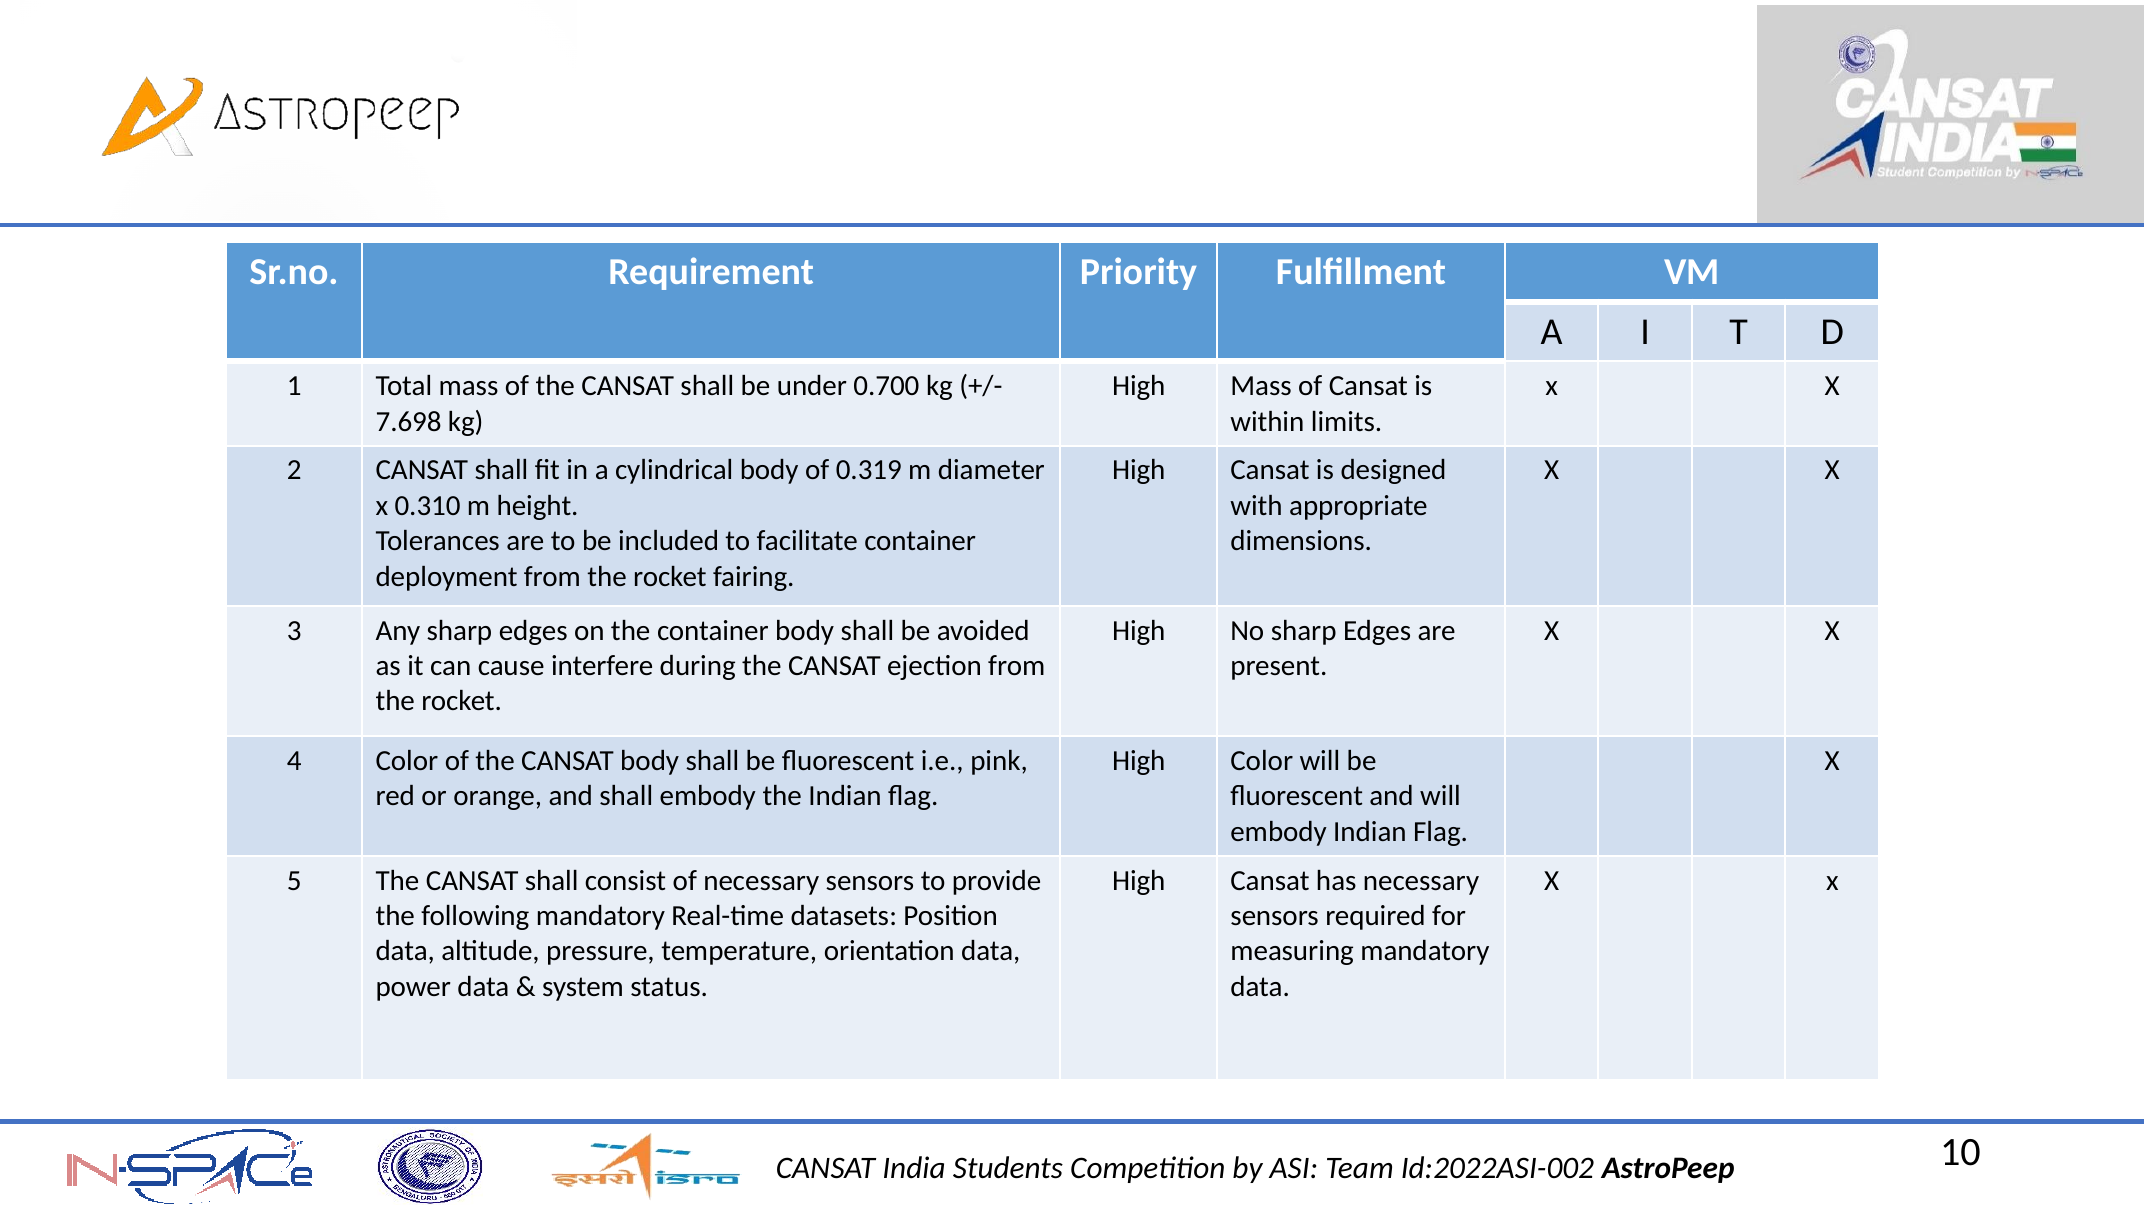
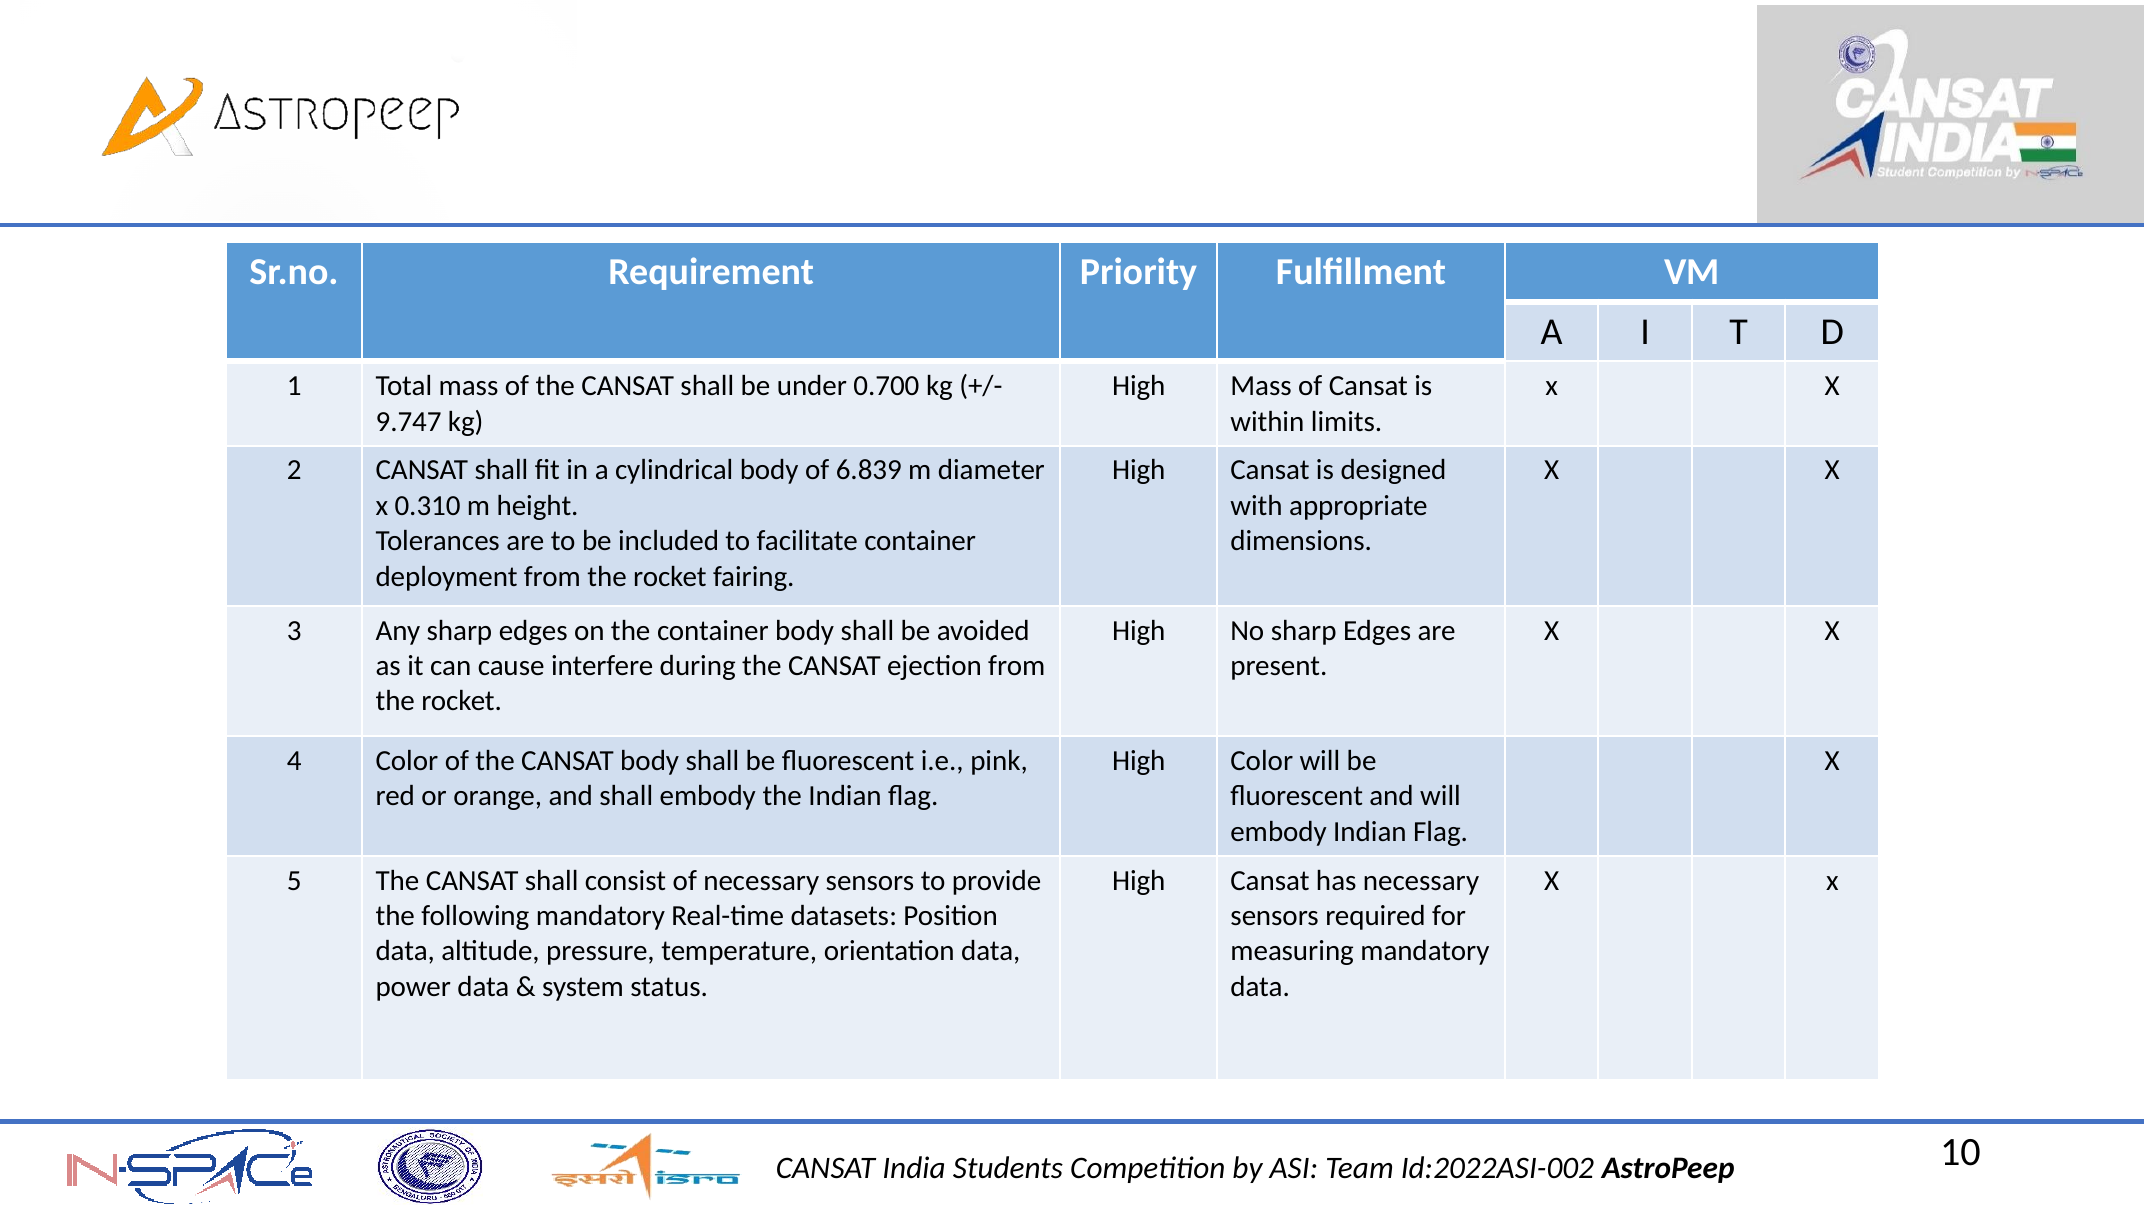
7.698: 7.698 -> 9.747
0.319: 0.319 -> 6.839
